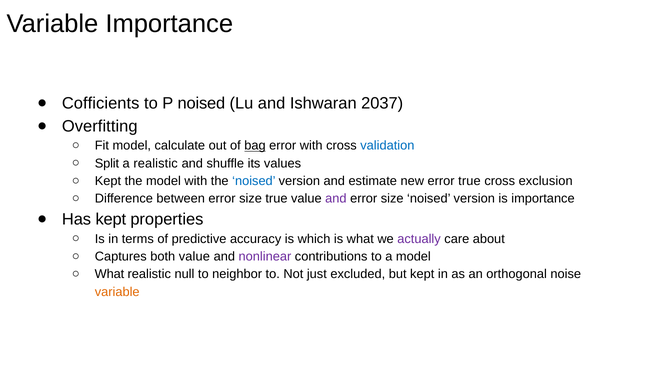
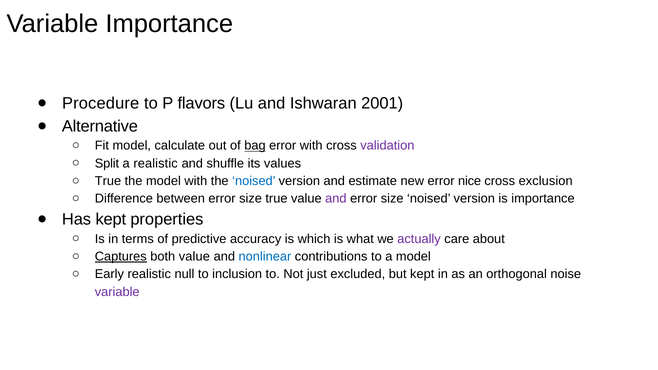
Cofficients: Cofficients -> Procedure
P noised: noised -> flavors
2037: 2037 -> 2001
Overfitting: Overfitting -> Alternative
validation colour: blue -> purple
Kept at (108, 181): Kept -> True
error true: true -> nice
Captures underline: none -> present
nonlinear colour: purple -> blue
What at (109, 274): What -> Early
neighbor: neighbor -> inclusion
variable at (117, 292) colour: orange -> purple
